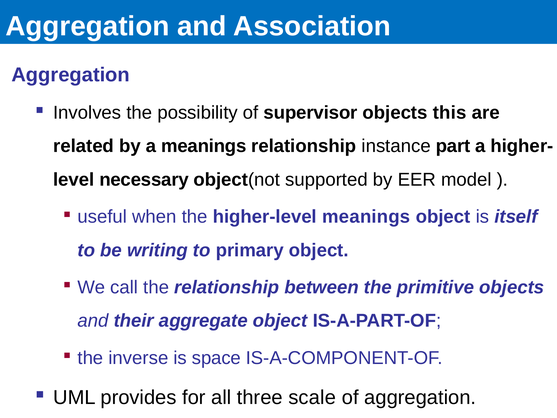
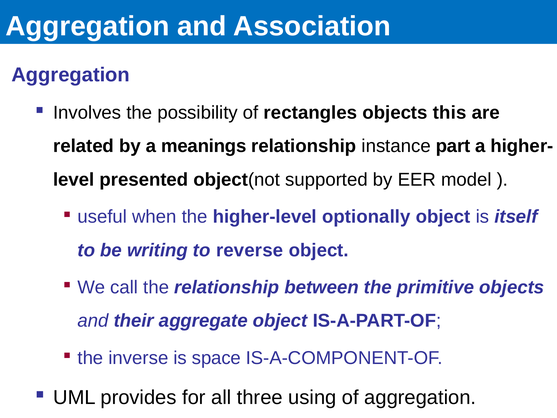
supervisor: supervisor -> rectangles
necessary: necessary -> presented
higher-level meanings: meanings -> optionally
primary: primary -> reverse
scale: scale -> using
